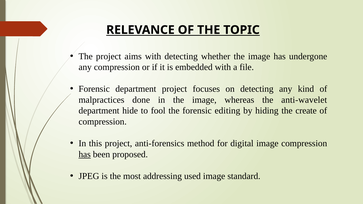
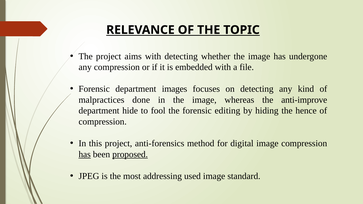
department project: project -> images
anti-wavelet: anti-wavelet -> anti-improve
create: create -> hence
proposed underline: none -> present
